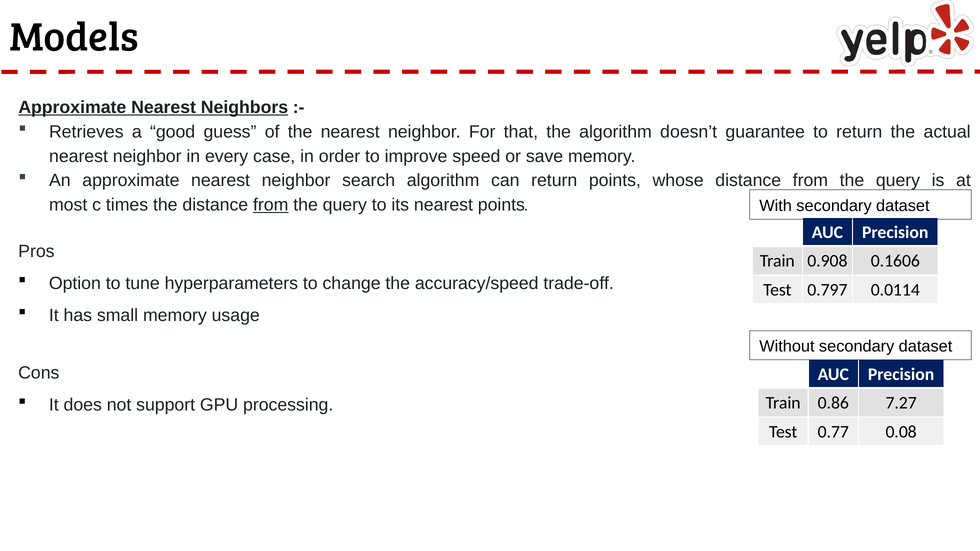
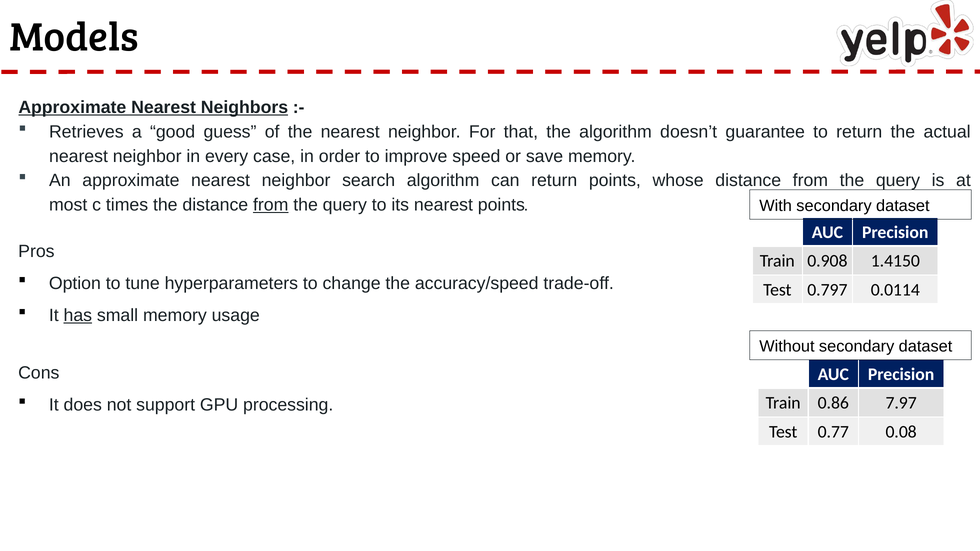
0.1606: 0.1606 -> 1.4150
has underline: none -> present
7.27: 7.27 -> 7.97
